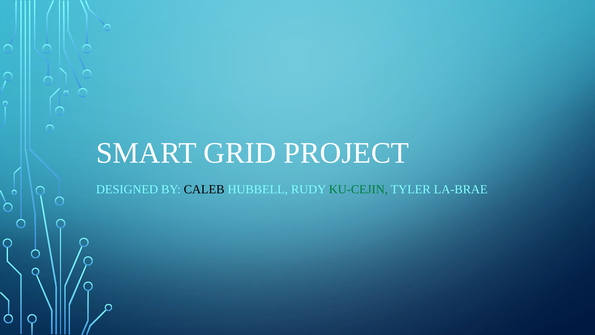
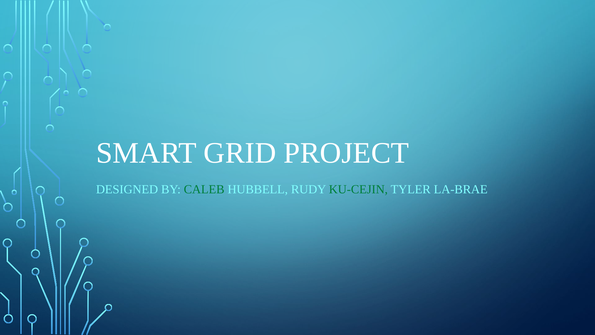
CALEB colour: black -> green
